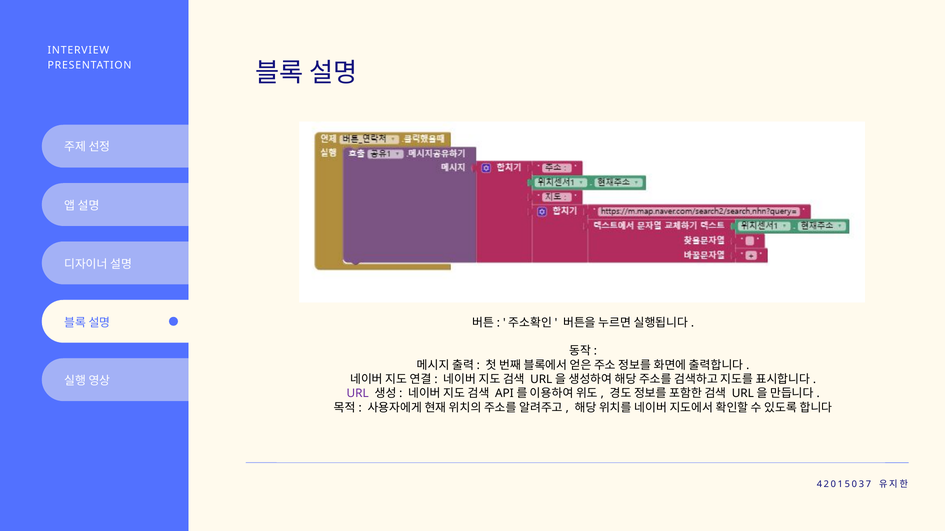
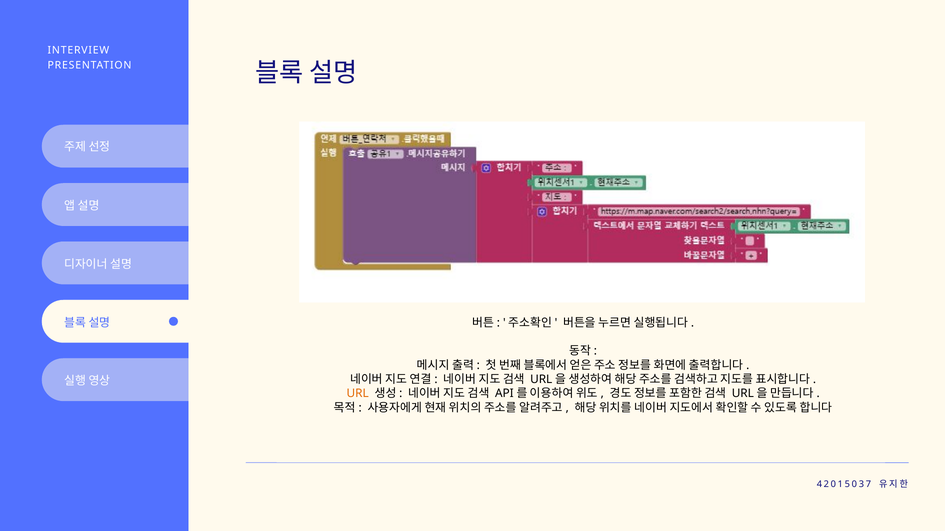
URL colour: purple -> orange
